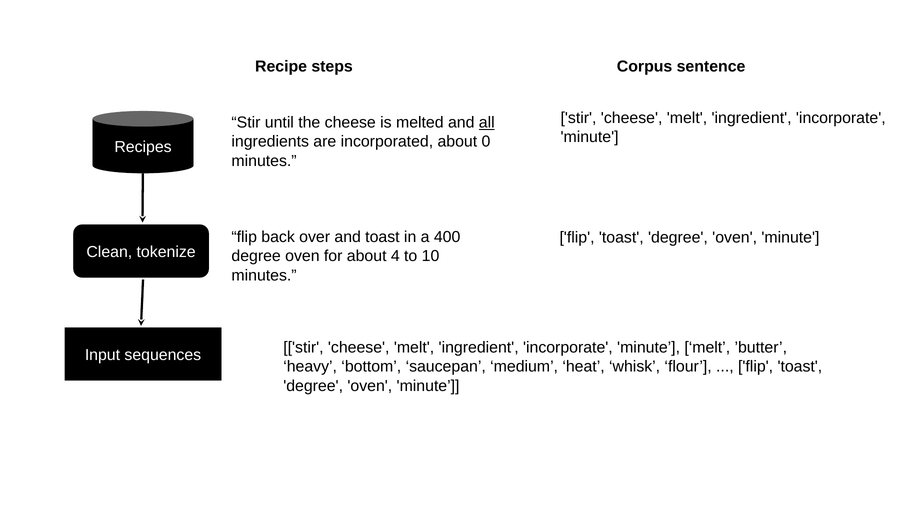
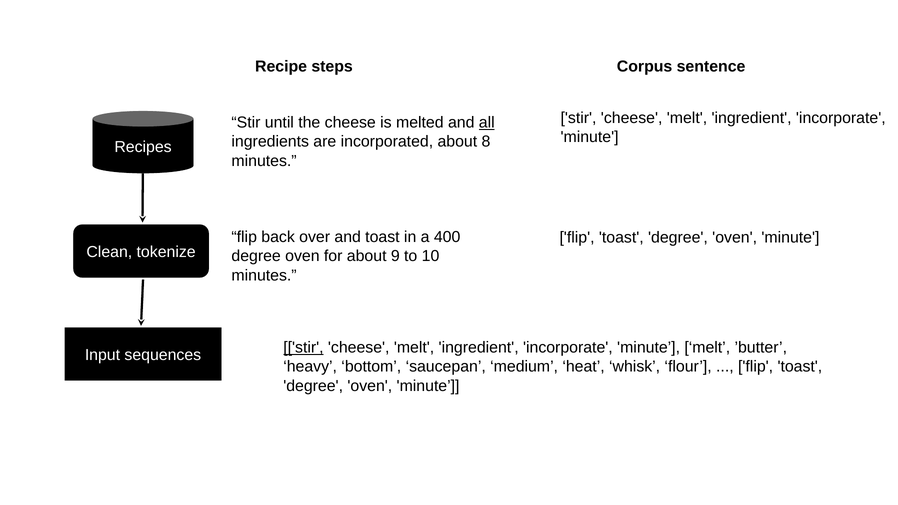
0: 0 -> 8
4: 4 -> 9
stir at (303, 348) underline: none -> present
